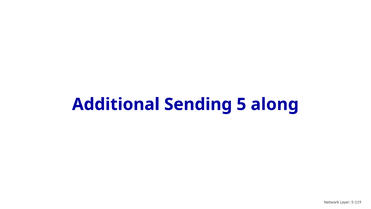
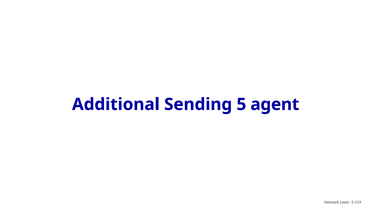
along: along -> agent
